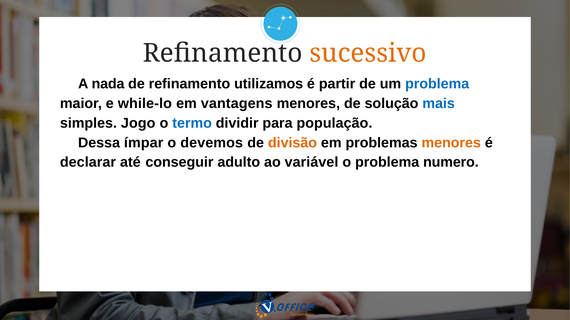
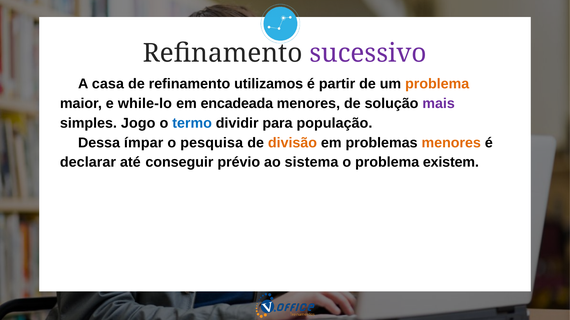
sucessivo colour: orange -> purple
nada: nada -> casa
problema at (437, 84) colour: blue -> orange
vantagens: vantagens -> encadeada
mais colour: blue -> purple
devemos: devemos -> pesquisa
adulto: adulto -> prévio
variável: variável -> sistema
numero: numero -> existem
